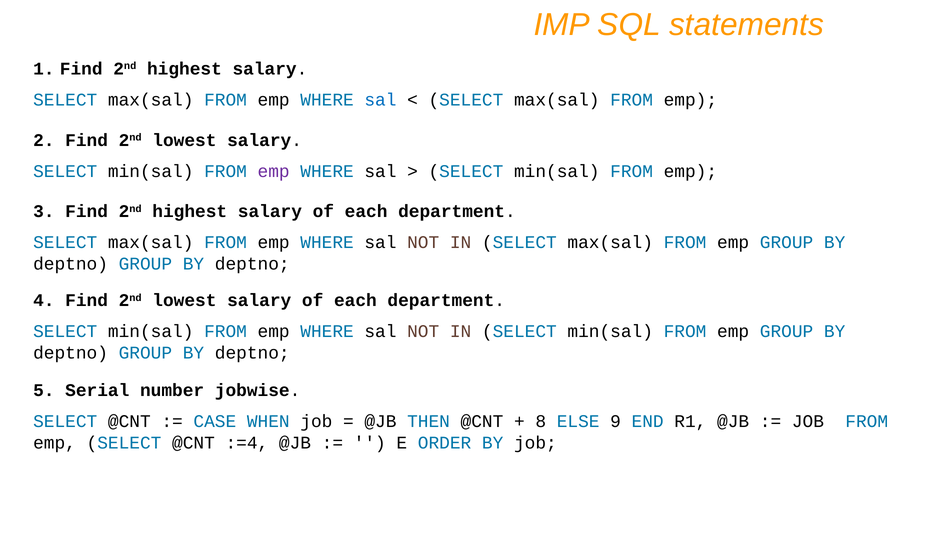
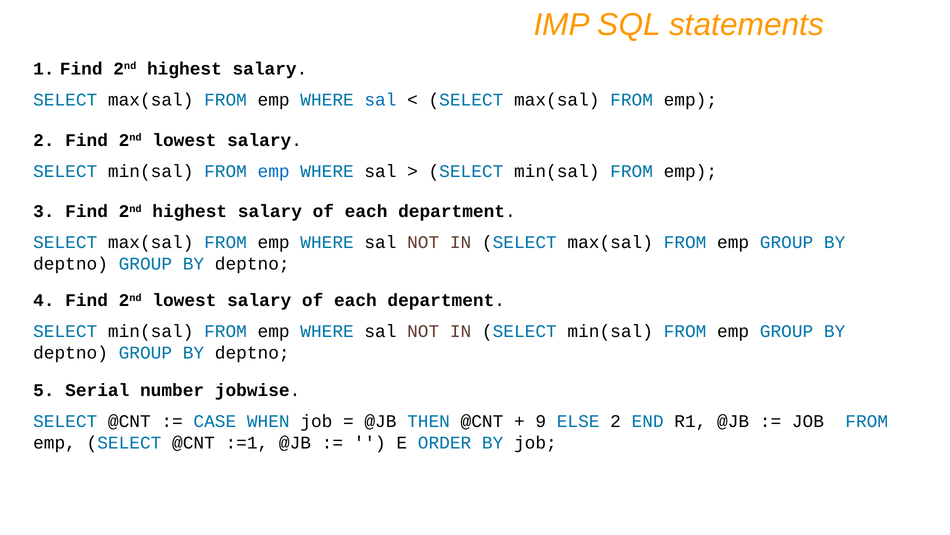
emp at (274, 171) colour: purple -> blue
8: 8 -> 9
ELSE 9: 9 -> 2
:=4: :=4 -> :=1
